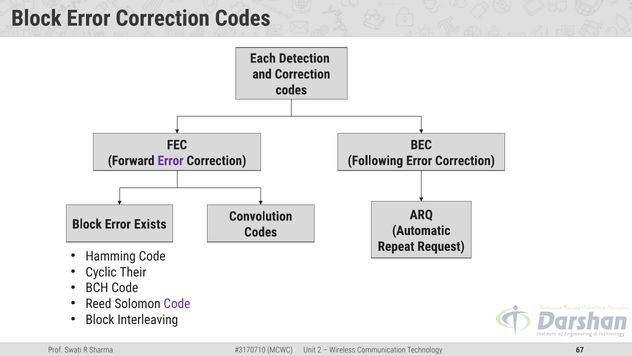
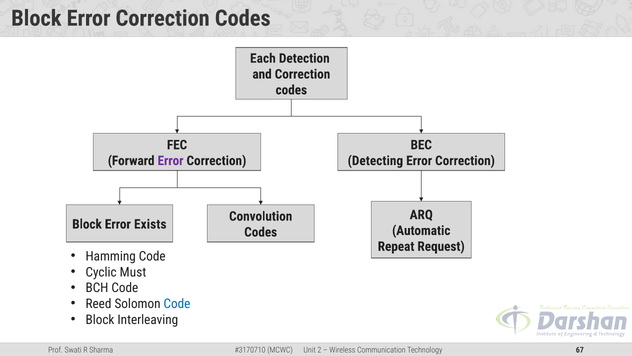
Following: Following -> Detecting
Their: Their -> Must
Code at (177, 303) colour: purple -> blue
